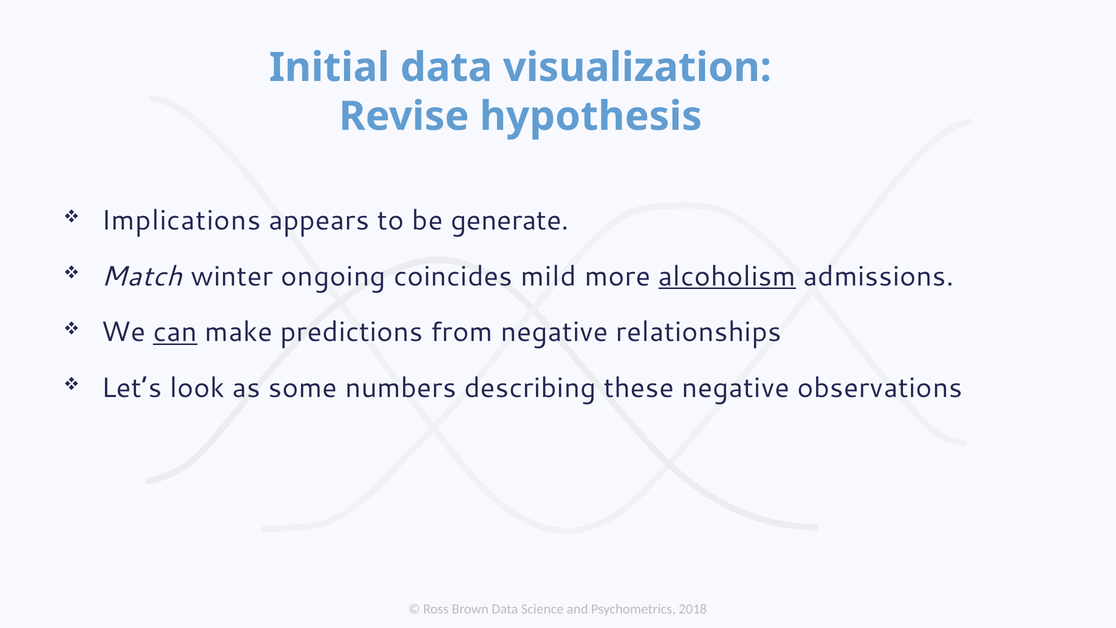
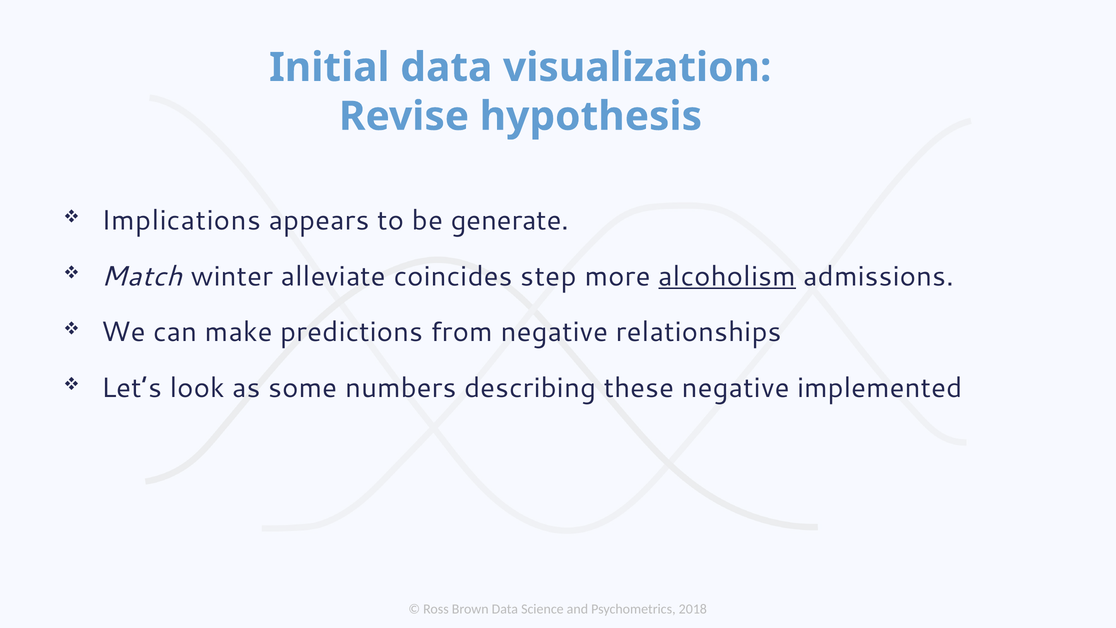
ongoing: ongoing -> alleviate
mild: mild -> step
can underline: present -> none
observations: observations -> implemented
